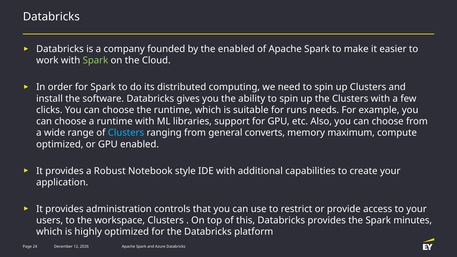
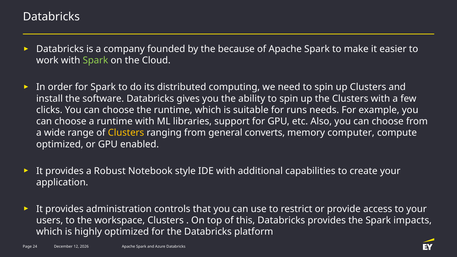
the enabled: enabled -> because
Clusters at (126, 133) colour: light blue -> yellow
maximum: maximum -> computer
minutes: minutes -> impacts
